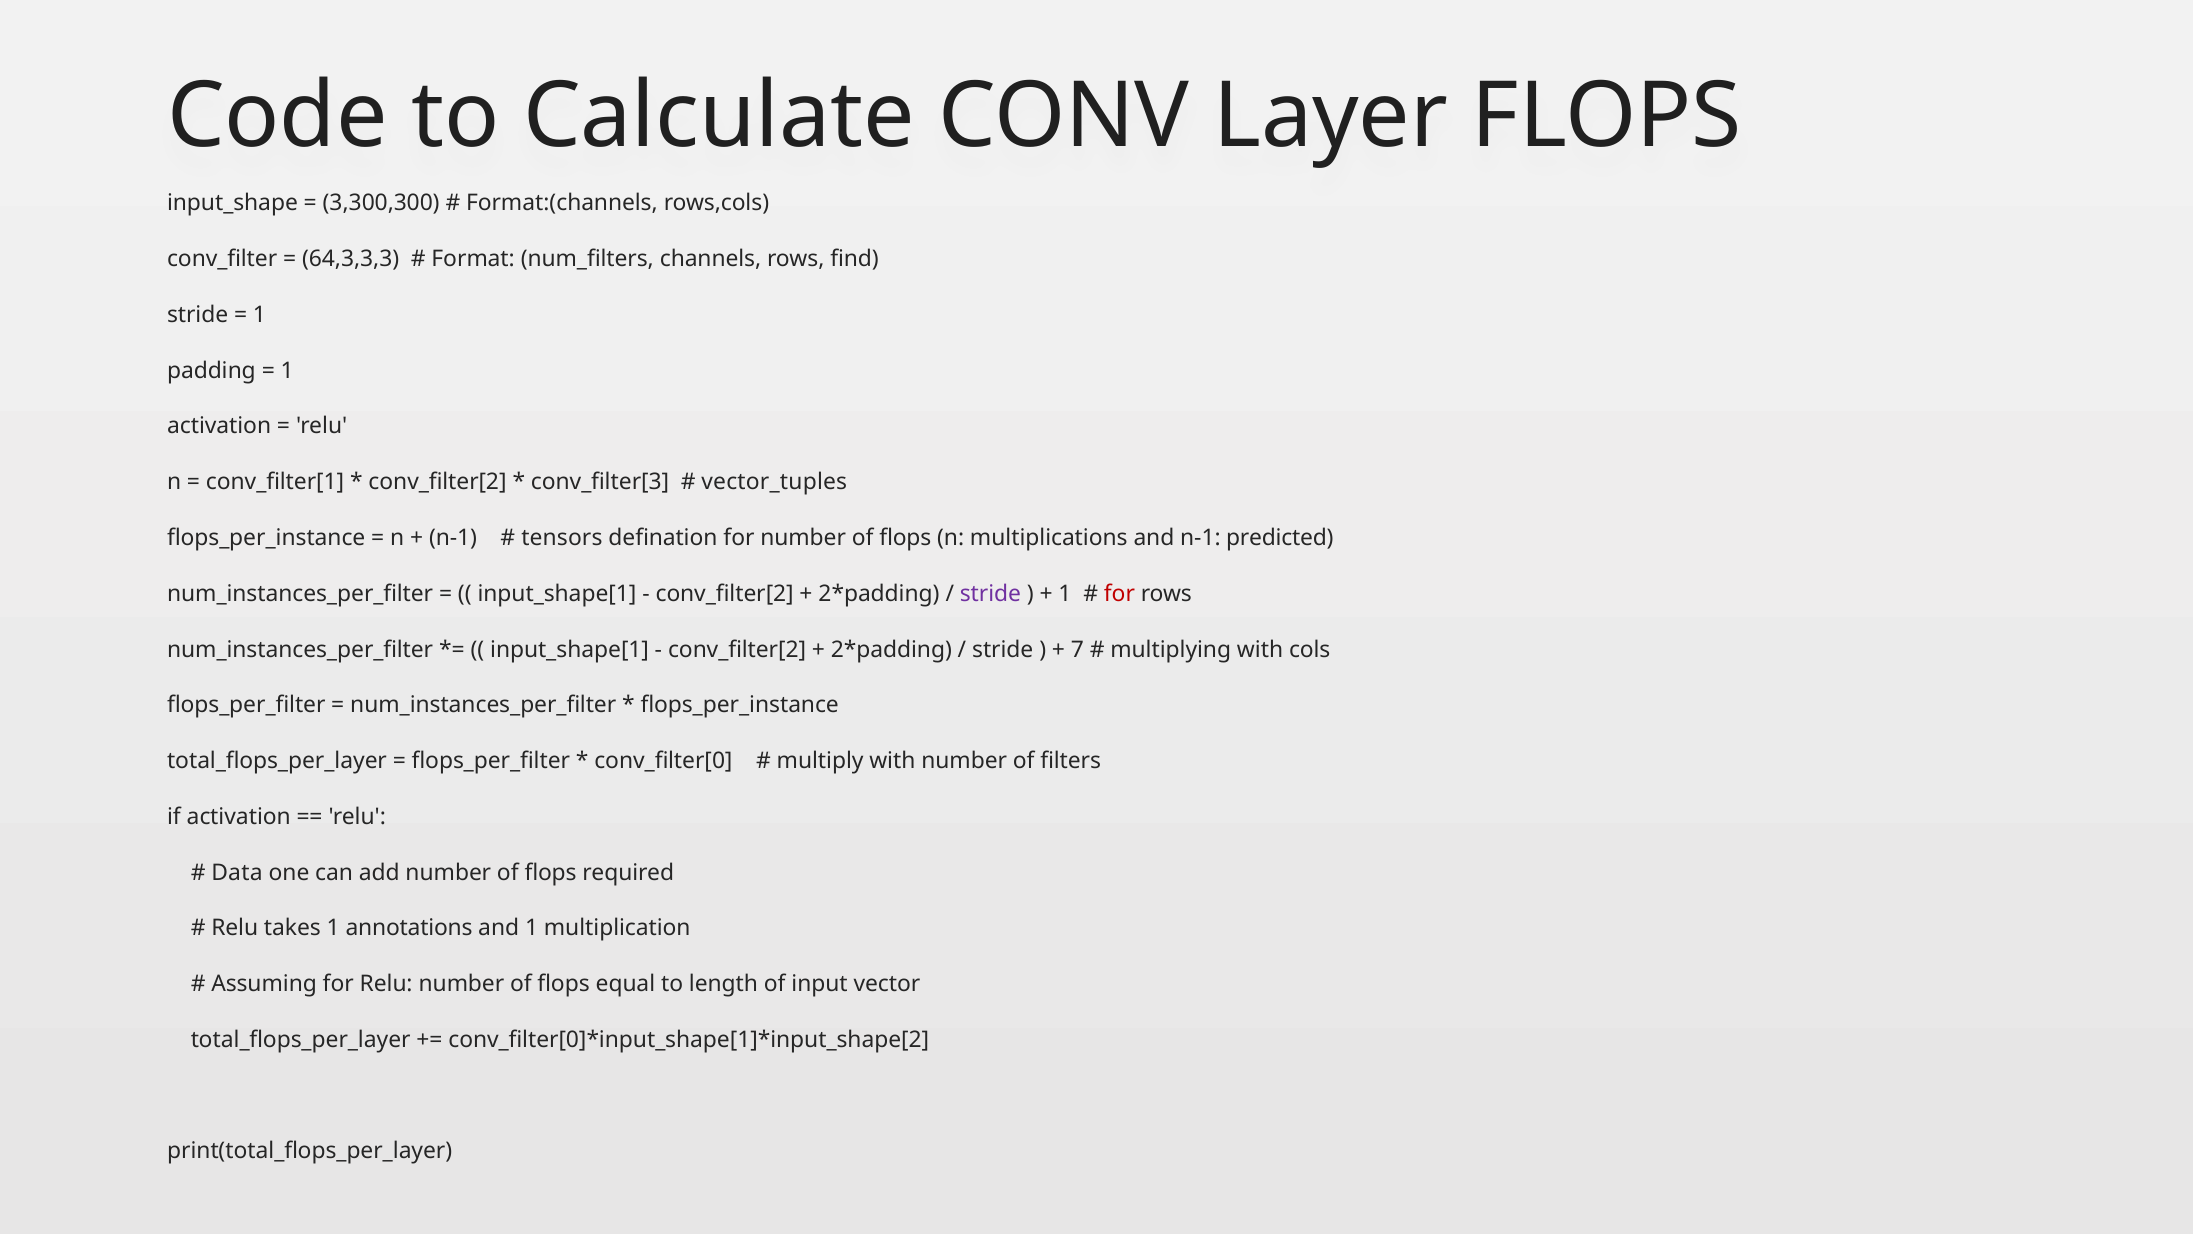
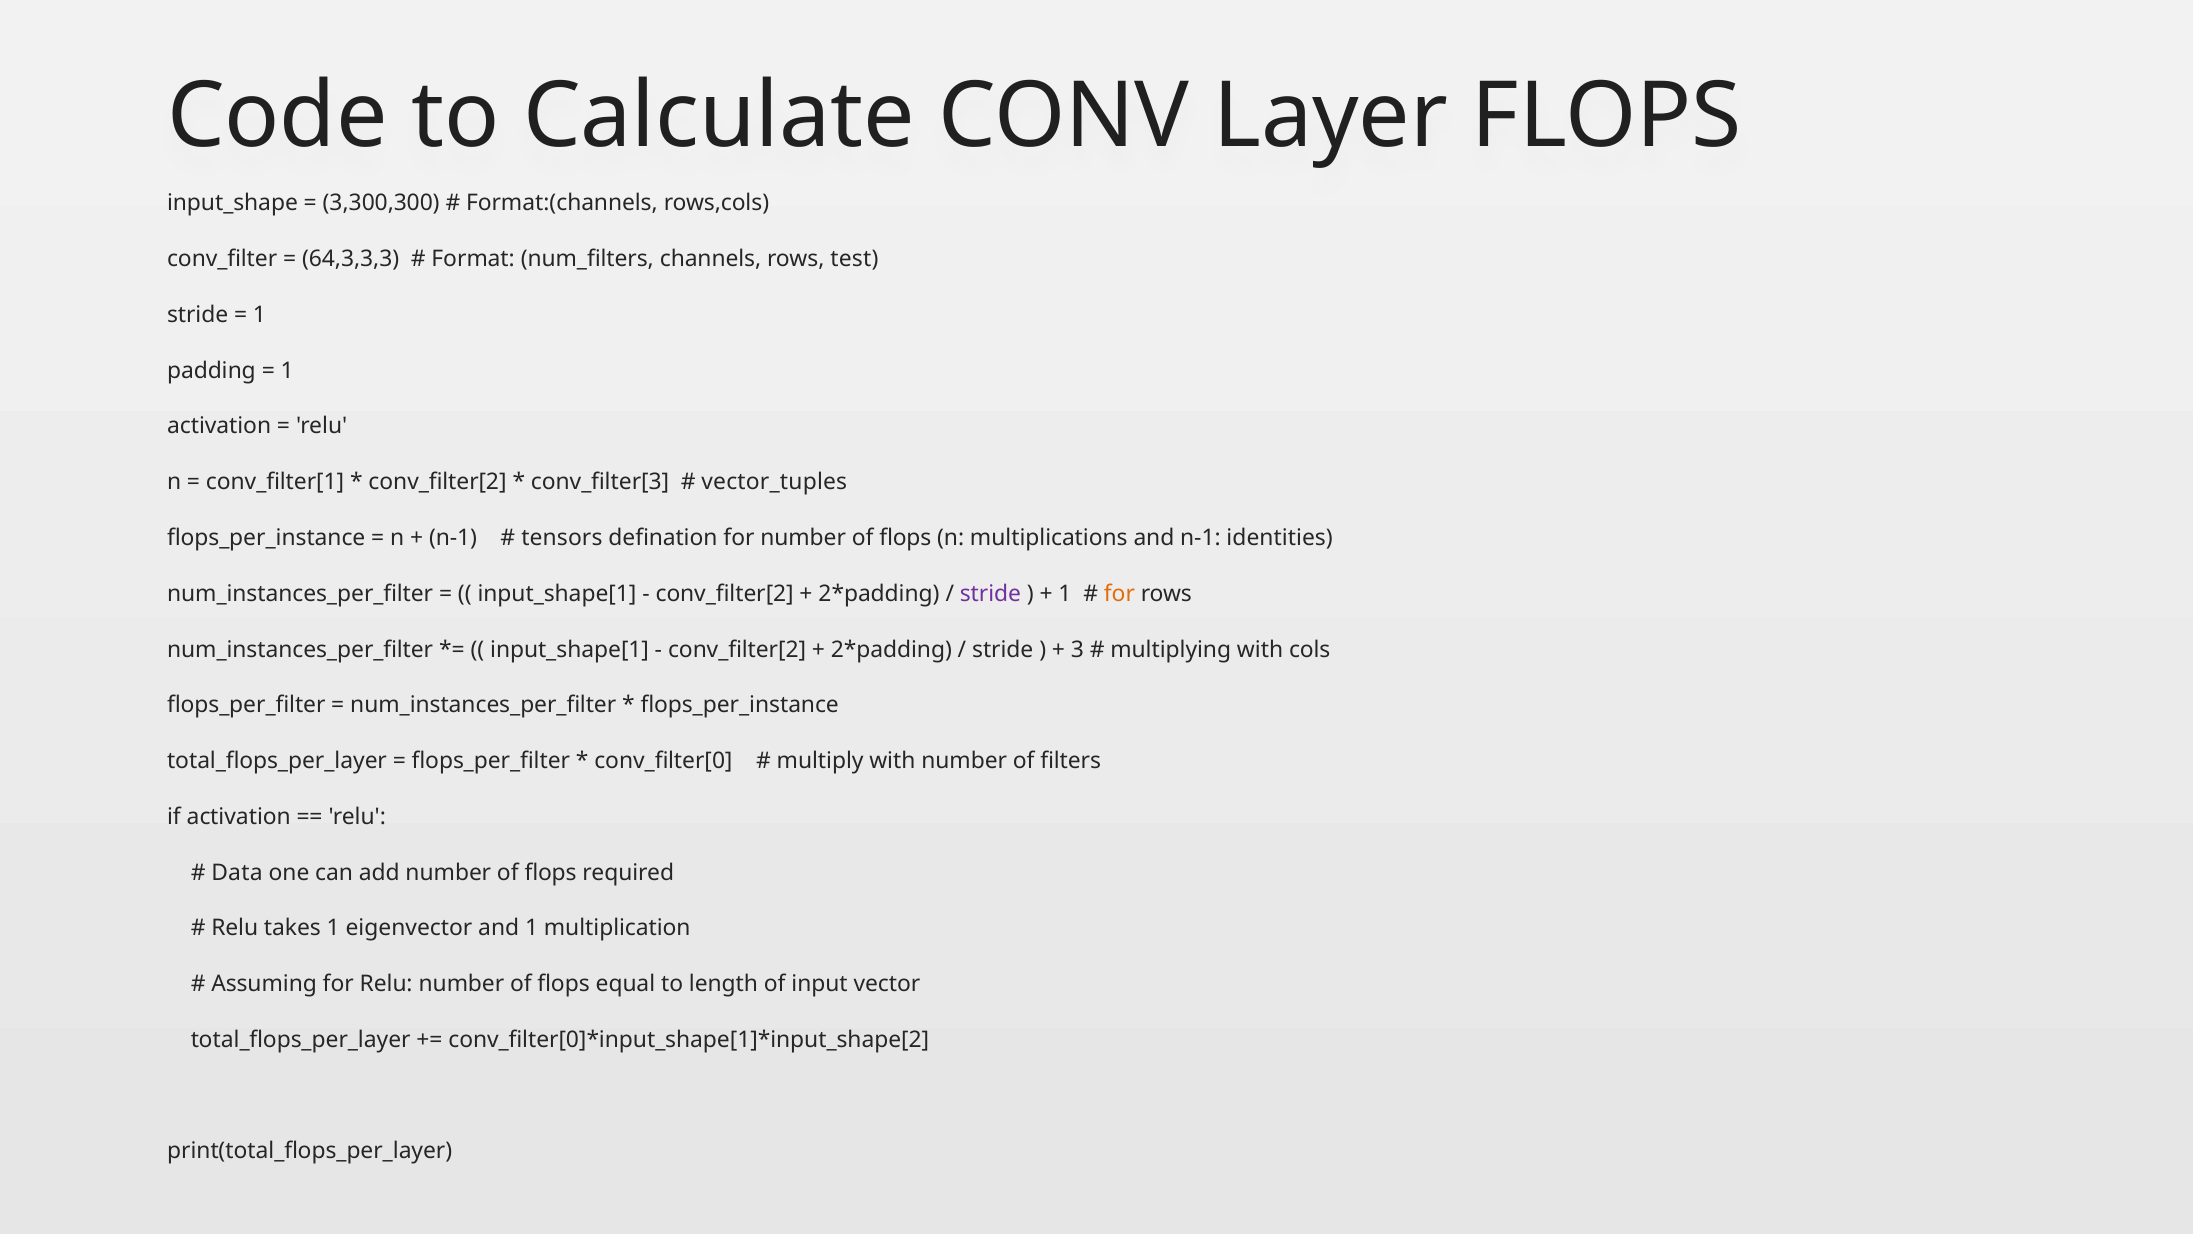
find: find -> test
predicted: predicted -> identities
for at (1119, 593) colour: red -> orange
7: 7 -> 3
annotations: annotations -> eigenvector
